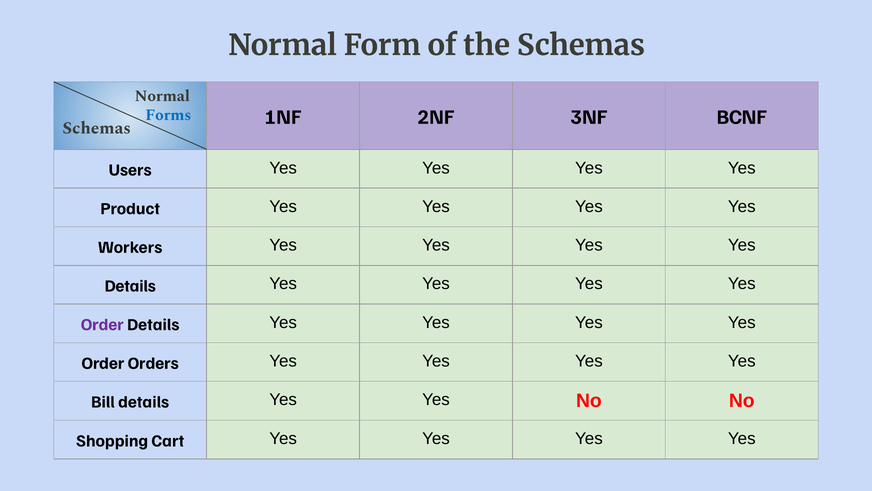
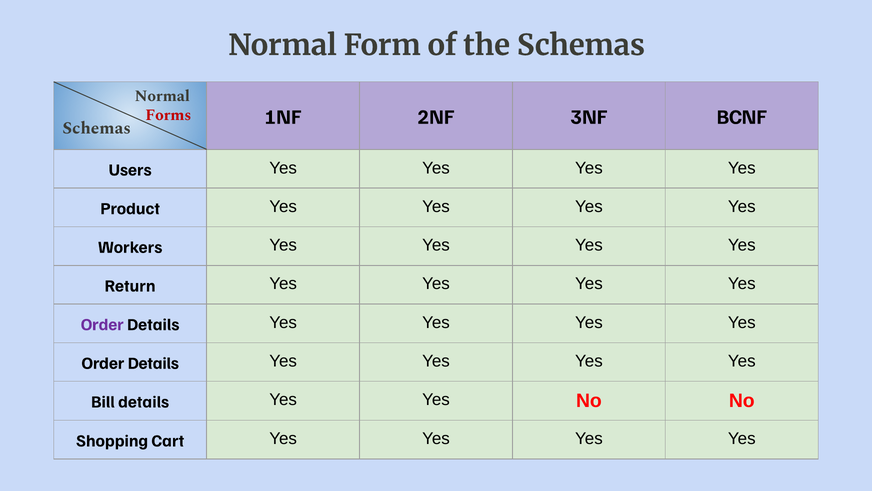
Forms colour: blue -> red
Details at (130, 286): Details -> Return
Orders at (153, 363): Orders -> Details
